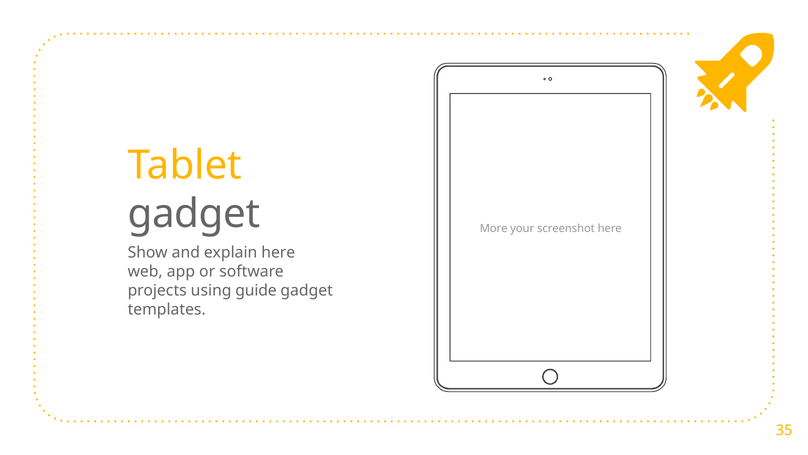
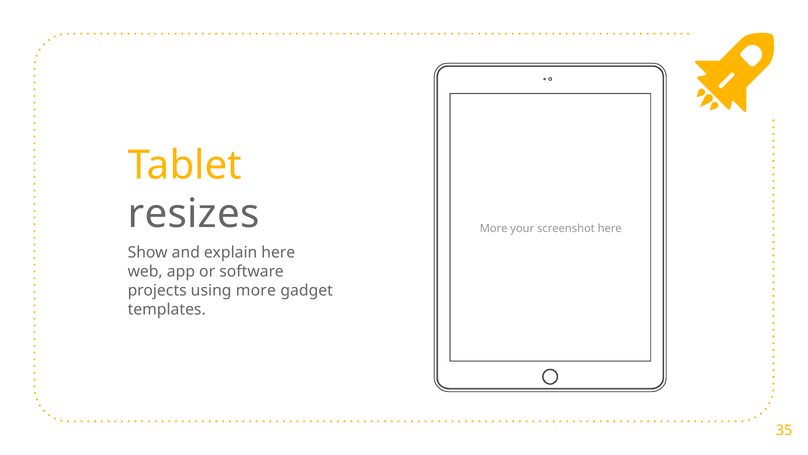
gadget at (194, 214): gadget -> resizes
using guide: guide -> more
